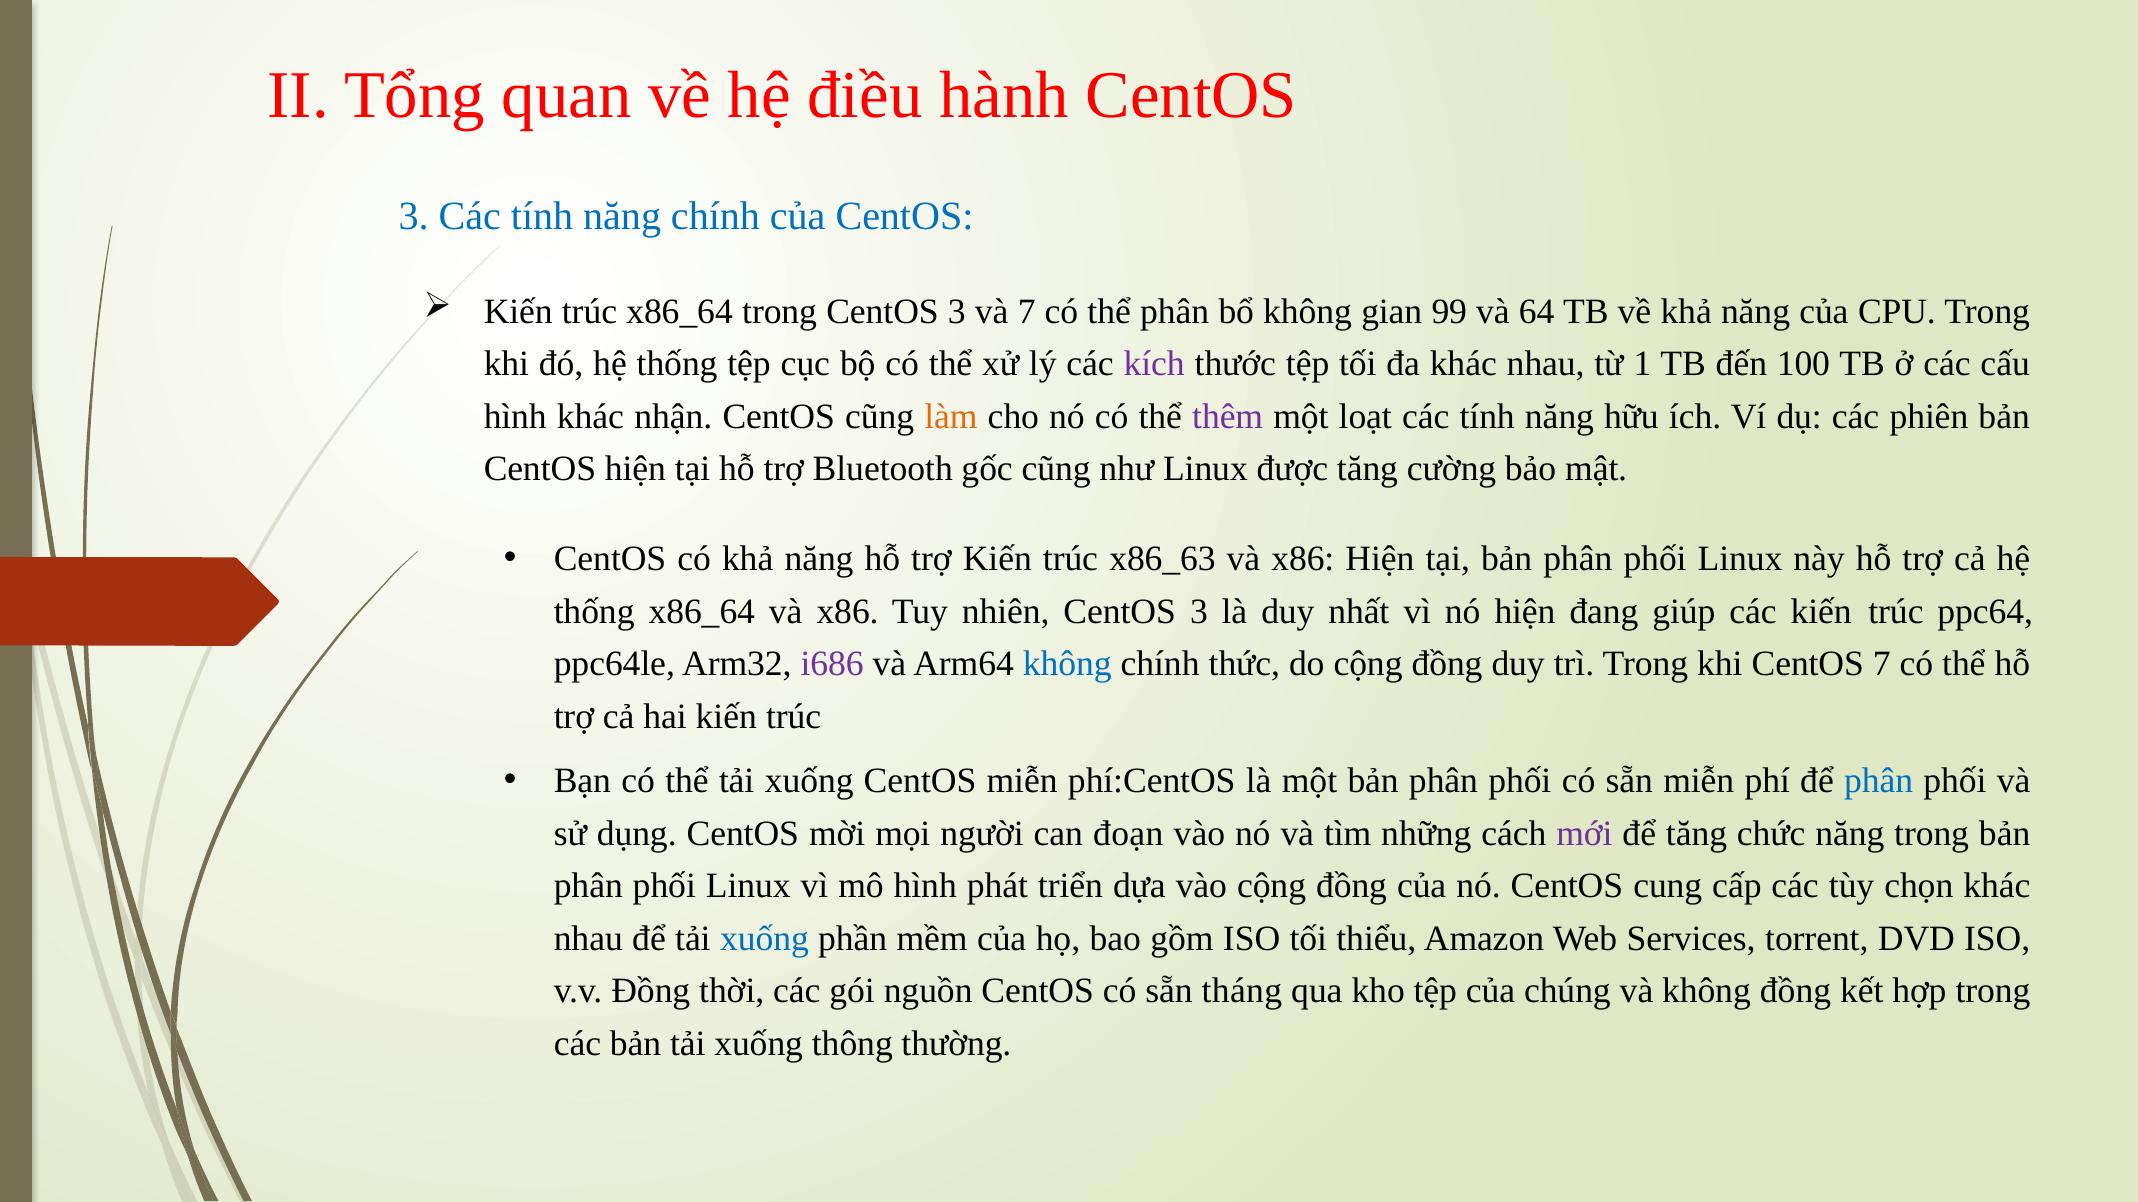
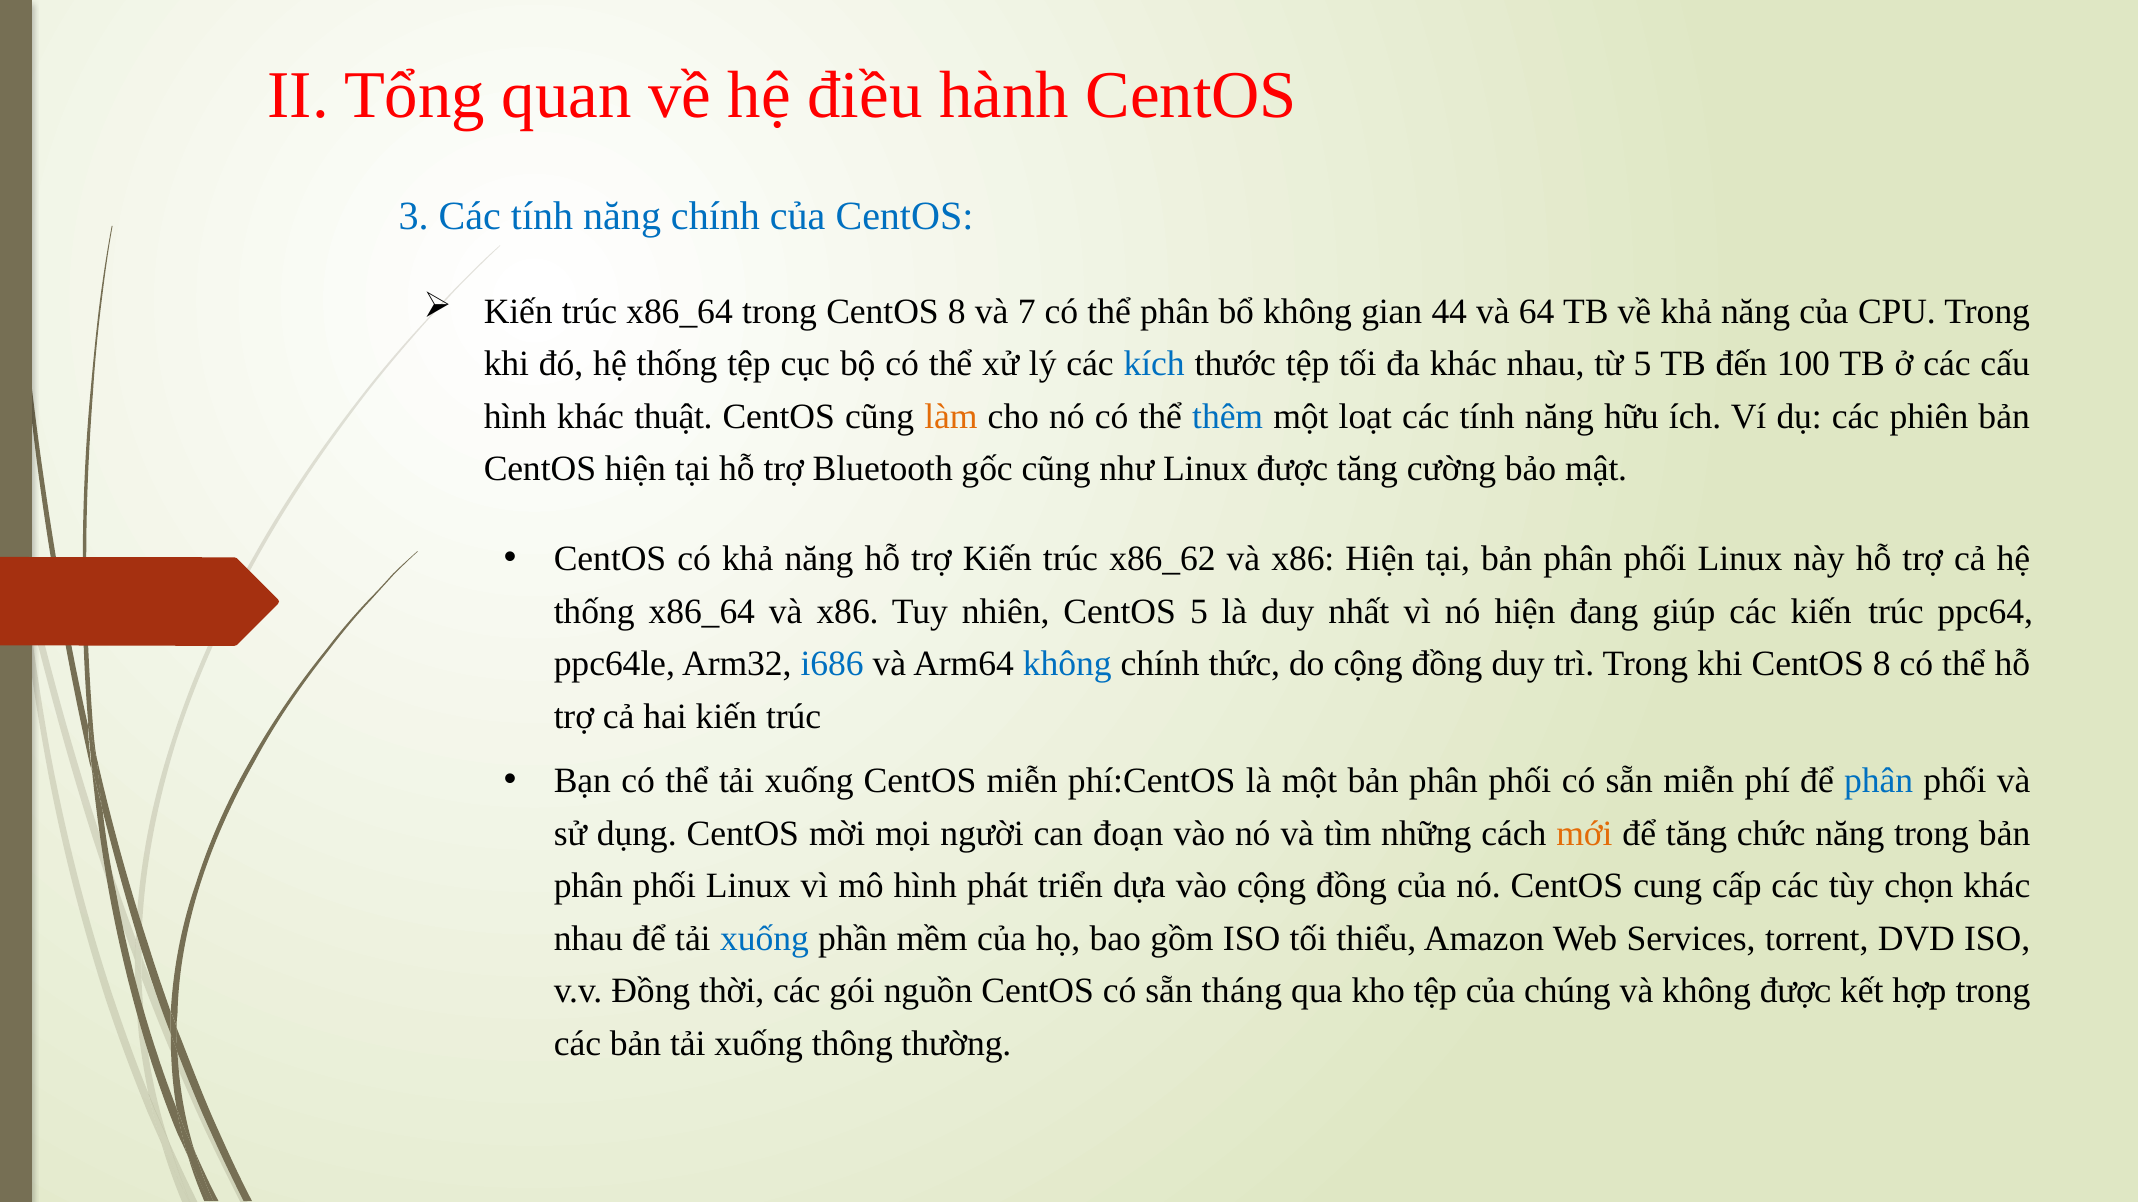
trong CentOS 3: 3 -> 8
99: 99 -> 44
kích colour: purple -> blue
từ 1: 1 -> 5
nhận: nhận -> thuật
thêm colour: purple -> blue
x86_63: x86_63 -> x86_62
nhiên CentOS 3: 3 -> 5
i686 colour: purple -> blue
khi CentOS 7: 7 -> 8
mới colour: purple -> orange
không đồng: đồng -> đượᴄ
